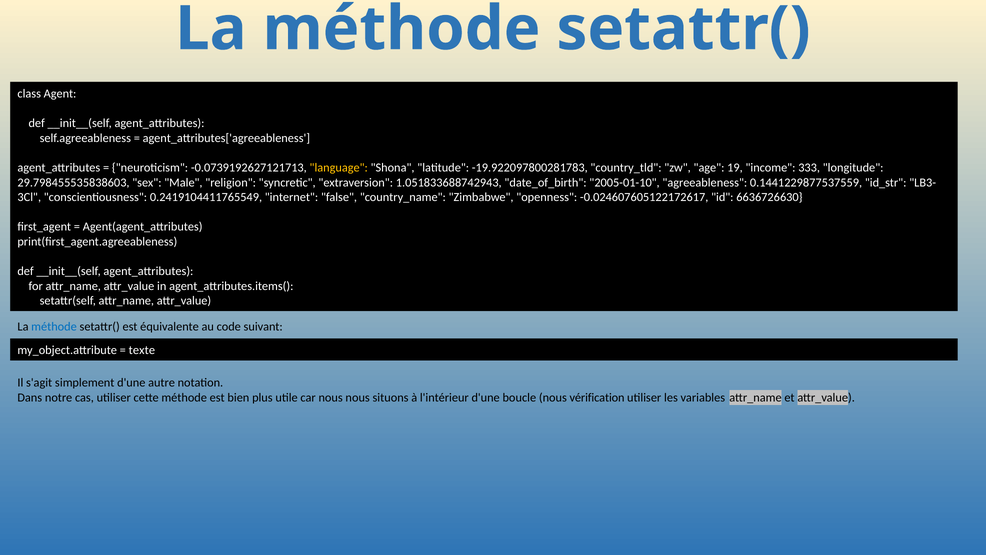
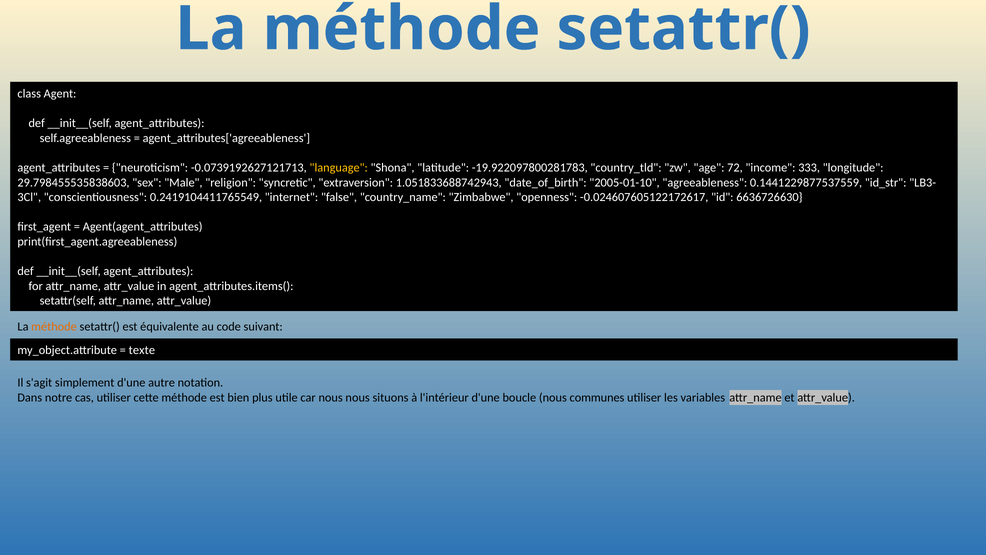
19: 19 -> 72
méthode at (54, 326) colour: blue -> orange
vérification: vérification -> communes
